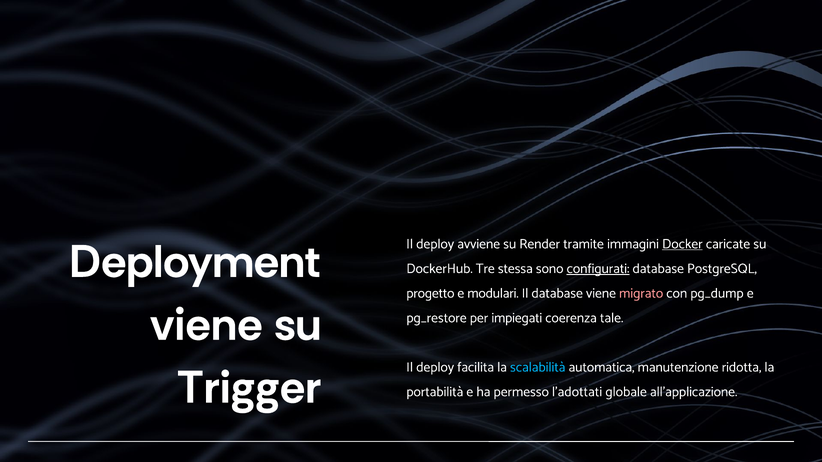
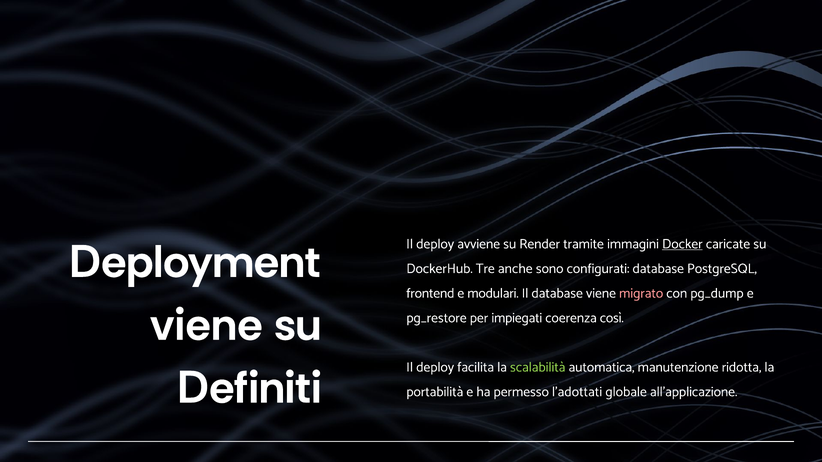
stessa: stessa -> anche
configurati underline: present -> none
progetto: progetto -> frontend
tale: tale -> così
scalabilità colour: light blue -> light green
Trigger: Trigger -> Definiti
